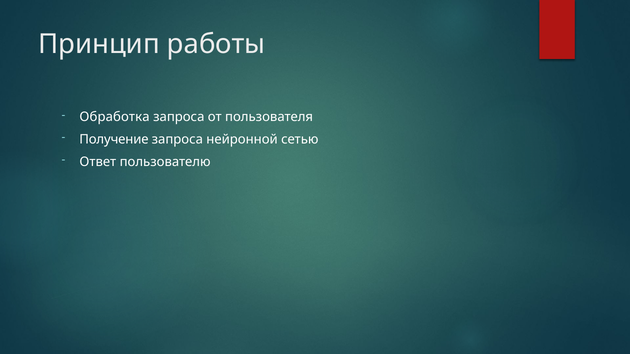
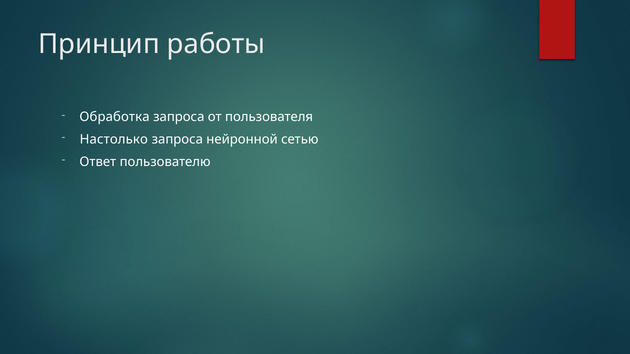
Получение: Получение -> Настолько
